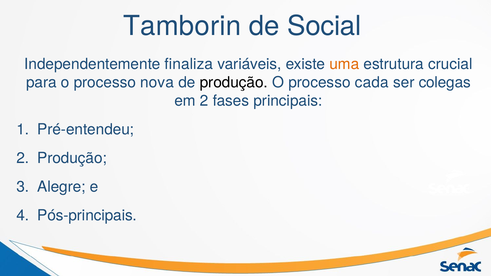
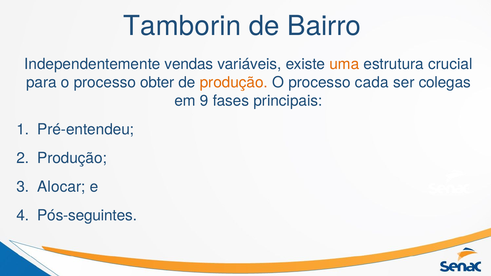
Social: Social -> Bairro
finaliza: finaliza -> vendas
nova: nova -> obter
produção at (234, 83) colour: black -> orange
em 2: 2 -> 9
Alegre: Alegre -> Alocar
Pós-principais: Pós-principais -> Pós-seguintes
